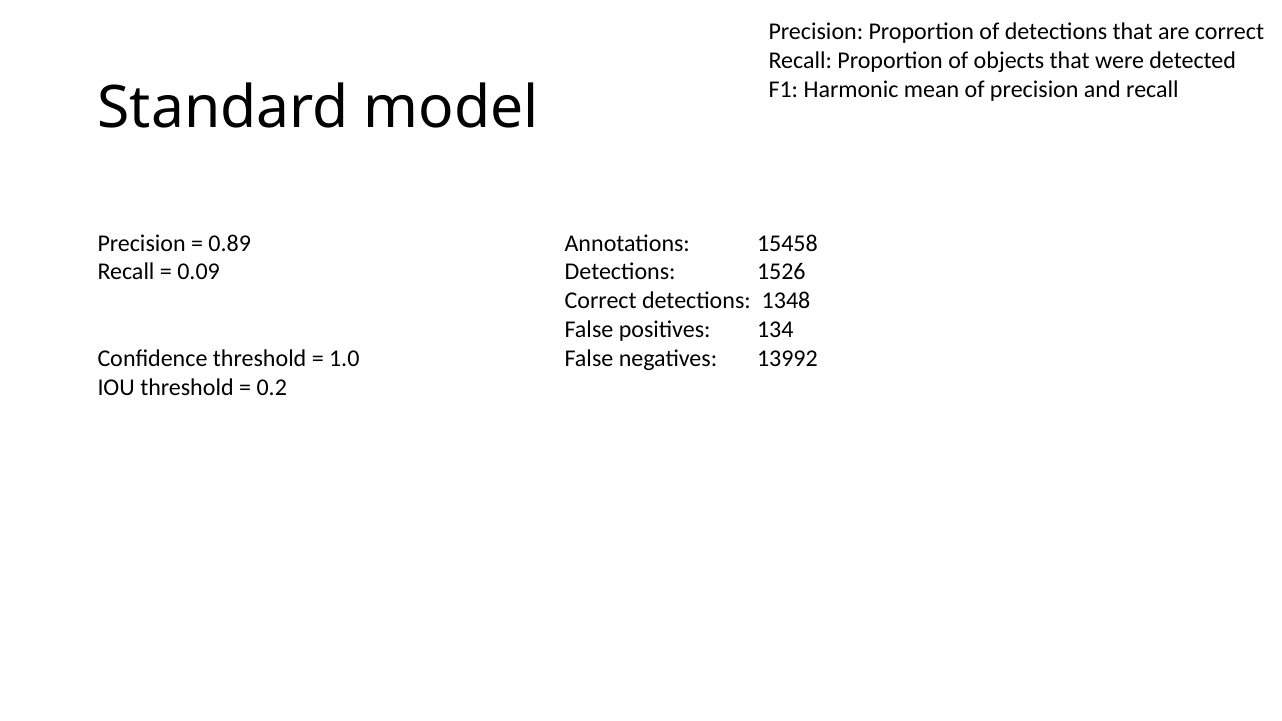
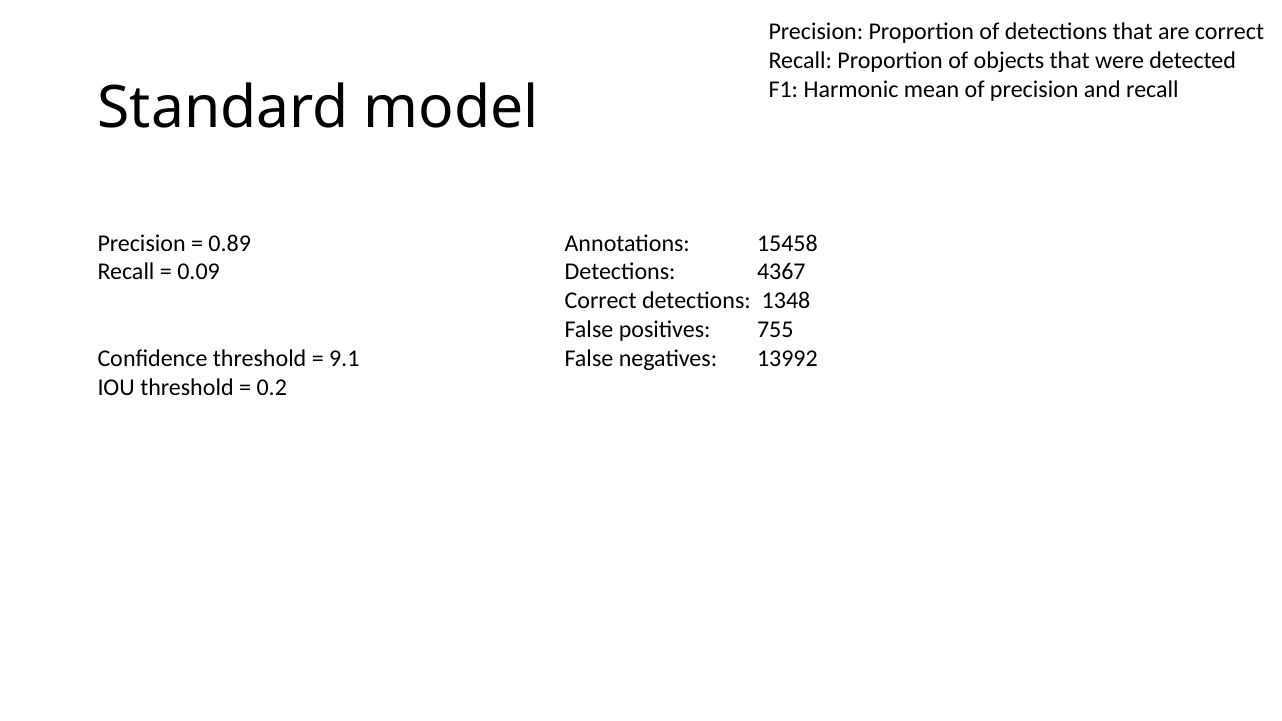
1526: 1526 -> 4367
134: 134 -> 755
1.0: 1.0 -> 9.1
